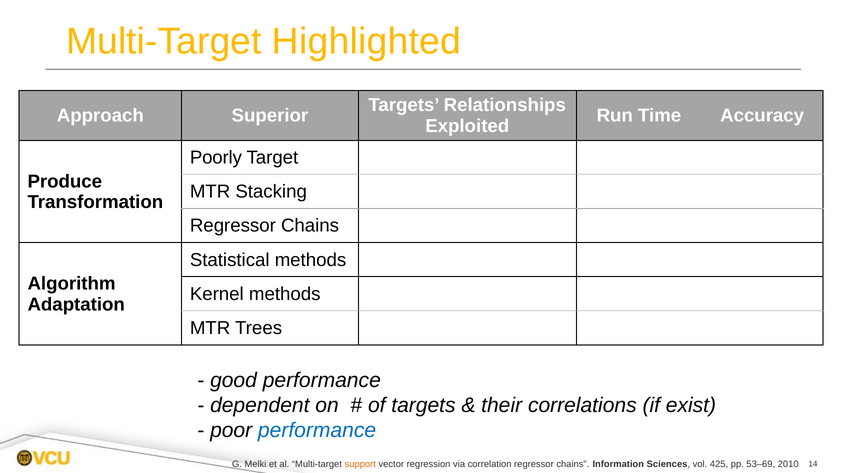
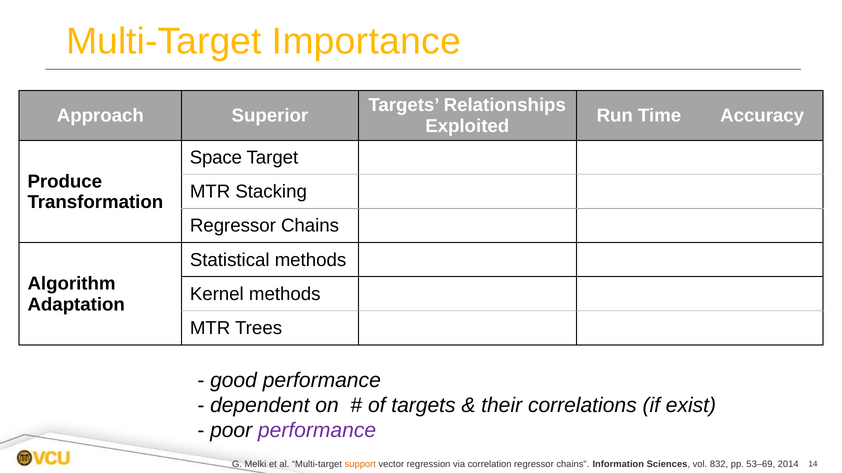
Highlighted: Highlighted -> Importance
Poorly: Poorly -> Space
performance at (317, 431) colour: blue -> purple
425: 425 -> 832
2010: 2010 -> 2014
